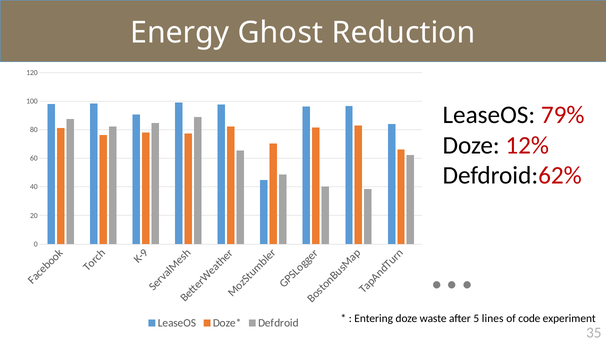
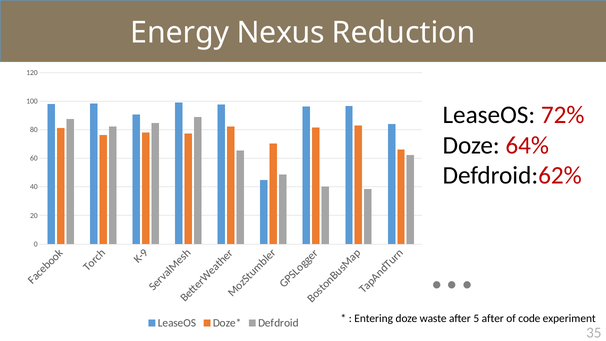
Ghost: Ghost -> Nexus
79%: 79% -> 72%
12%: 12% -> 64%
5 lines: lines -> after
